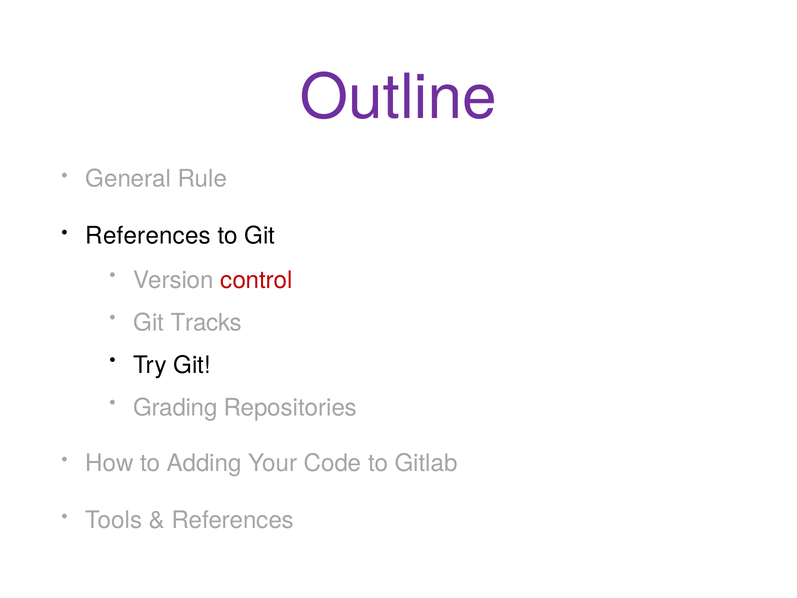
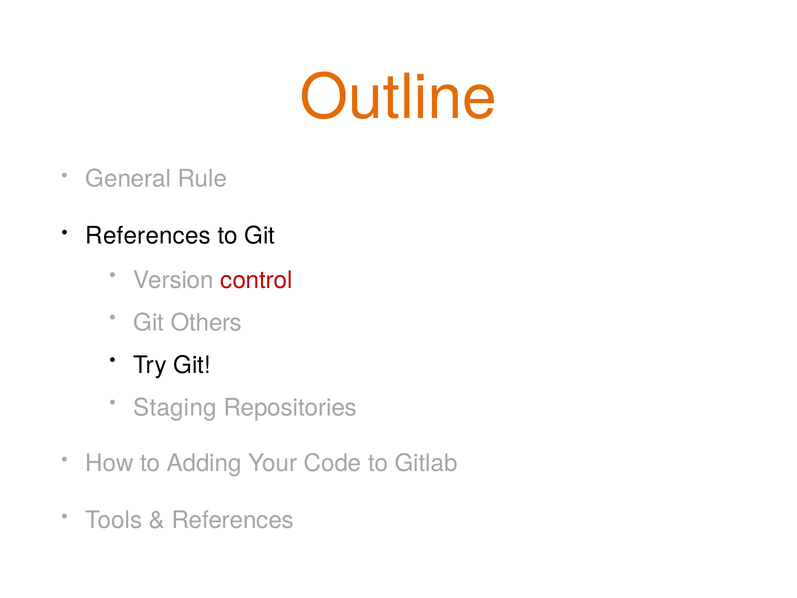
Outline colour: purple -> orange
Tracks: Tracks -> Others
Grading: Grading -> Staging
